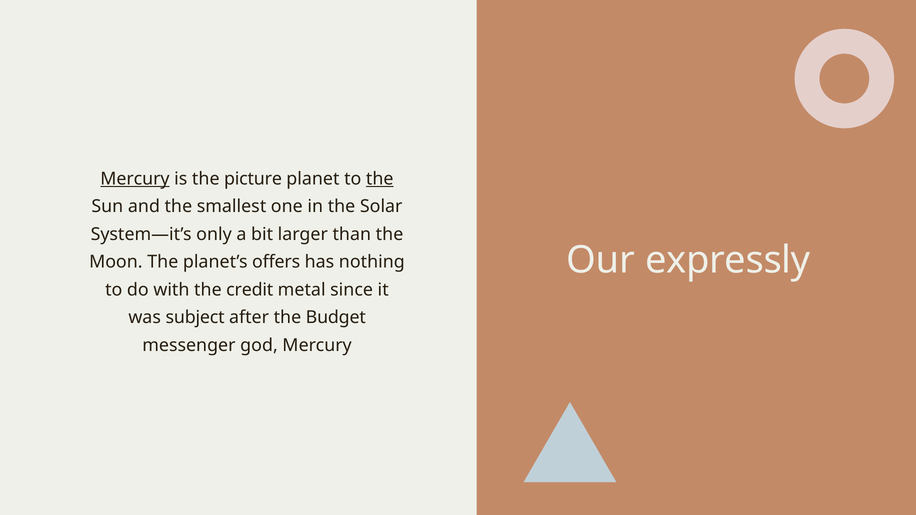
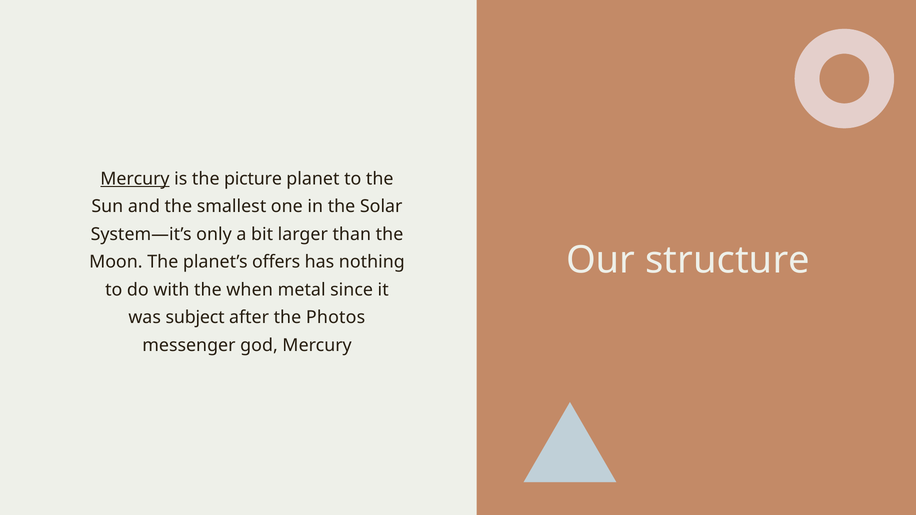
the at (380, 179) underline: present -> none
expressly: expressly -> structure
credit: credit -> when
Budget: Budget -> Photos
